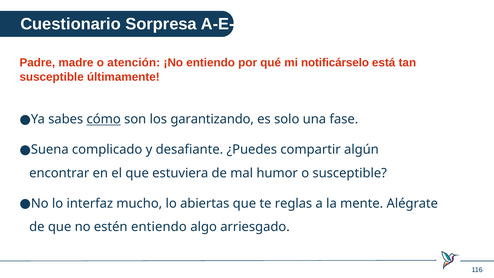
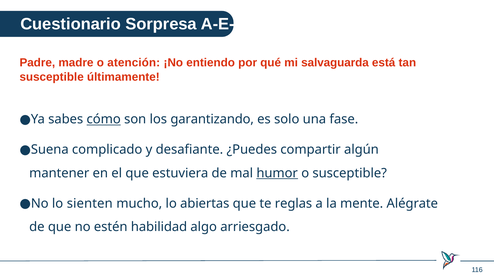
notificárselo: notificárselo -> salvaguarda
encontrar: encontrar -> mantener
humor underline: none -> present
interfaz: interfaz -> sienten
estén entiendo: entiendo -> habilidad
